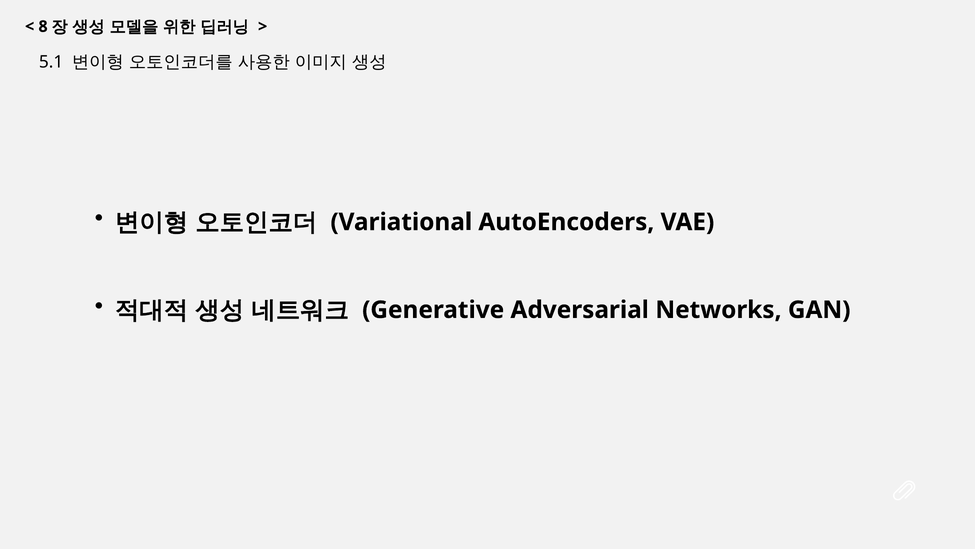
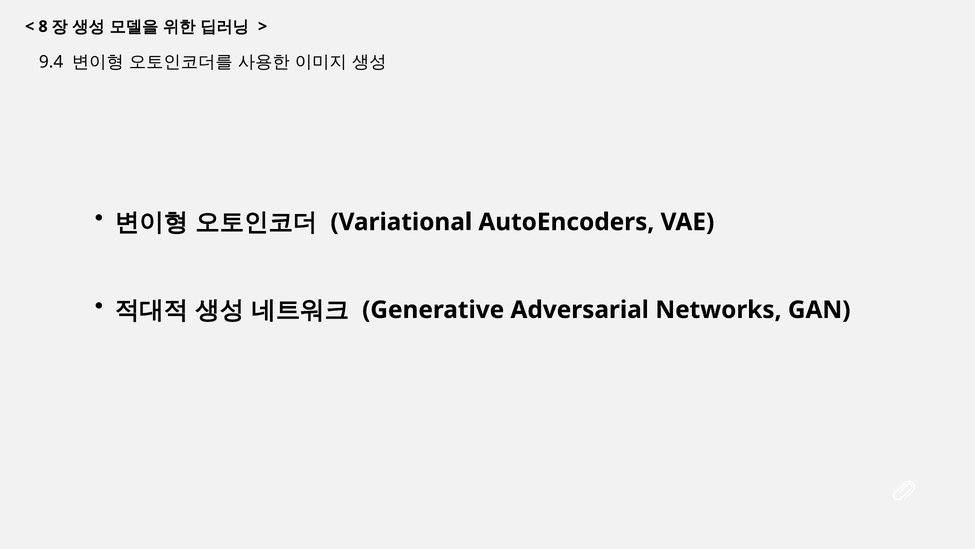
5.1: 5.1 -> 9.4
